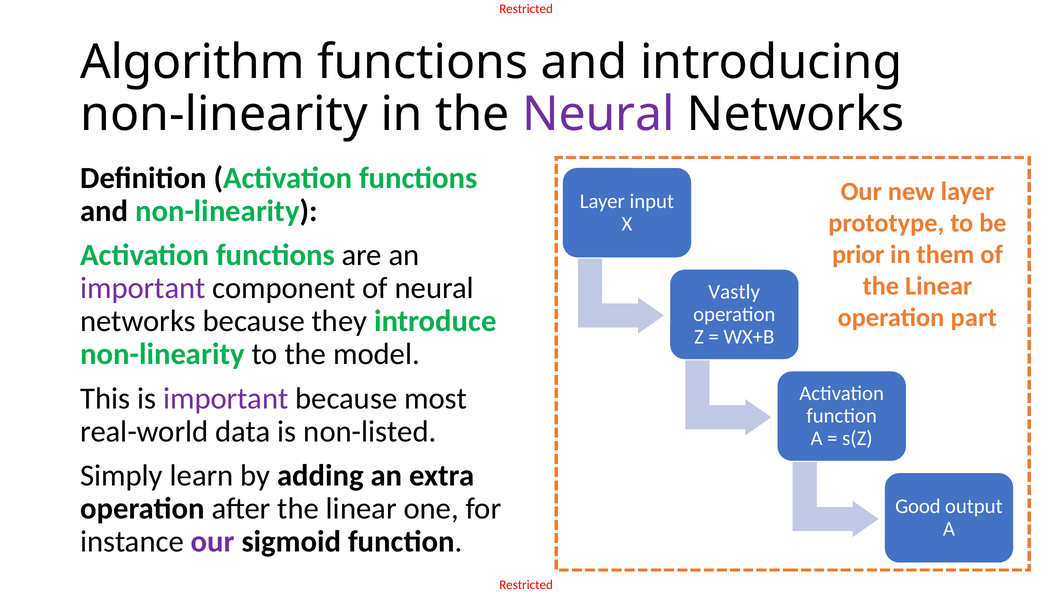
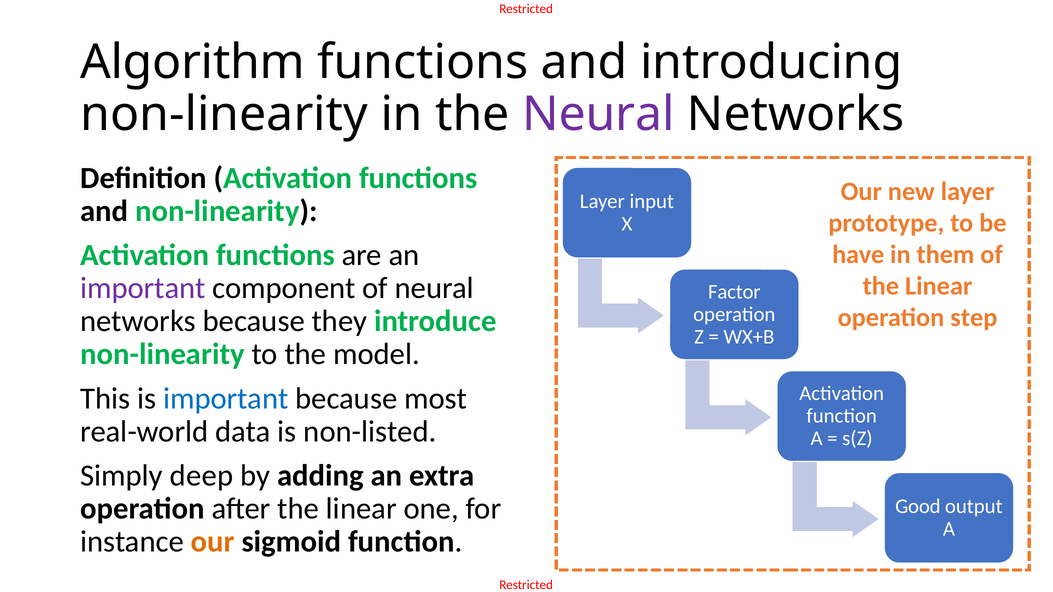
prior: prior -> have
Vastly: Vastly -> Factor
part: part -> step
important at (226, 399) colour: purple -> blue
learn: learn -> deep
our at (213, 542) colour: purple -> orange
